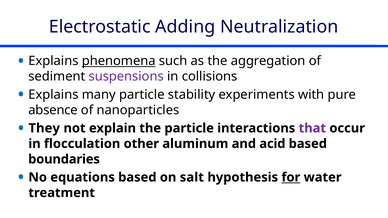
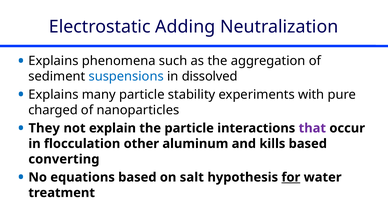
phenomena underline: present -> none
suspensions colour: purple -> blue
collisions: collisions -> dissolved
absence: absence -> charged
acid: acid -> kills
boundaries: boundaries -> converting
